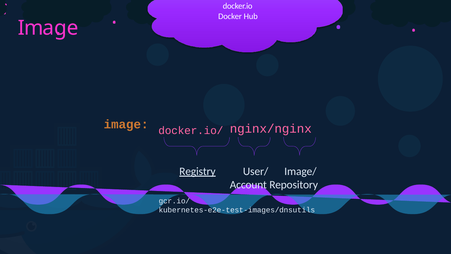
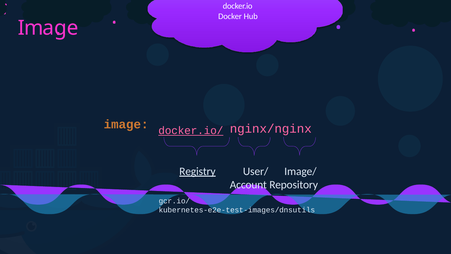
docker.io/ underline: none -> present
